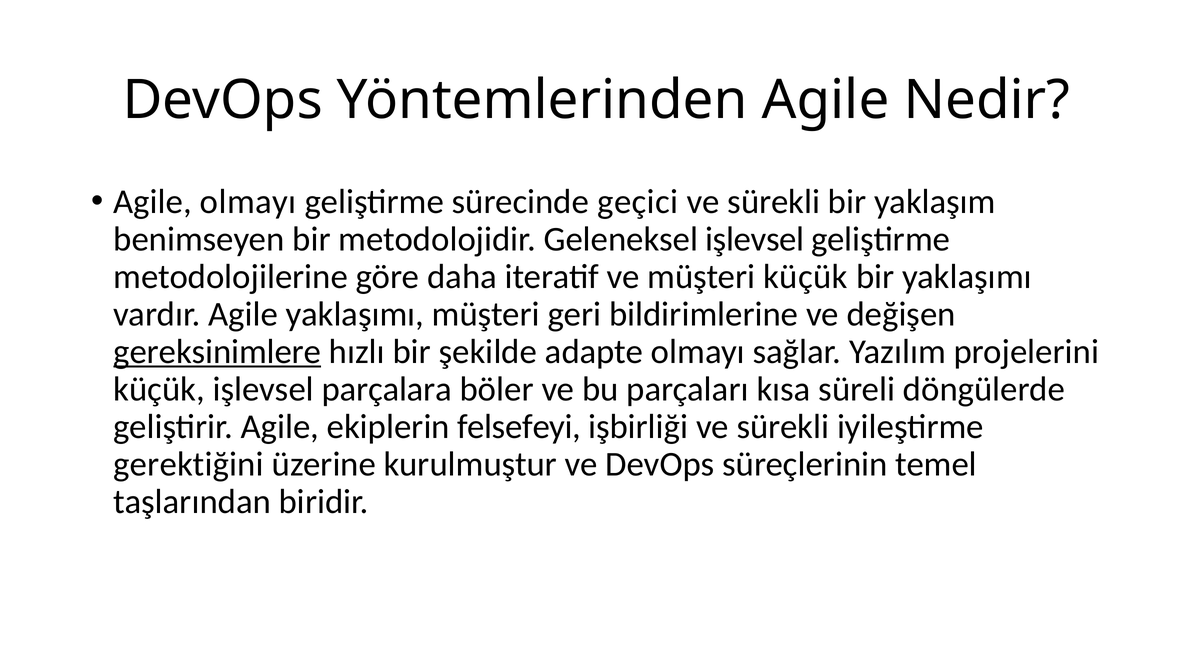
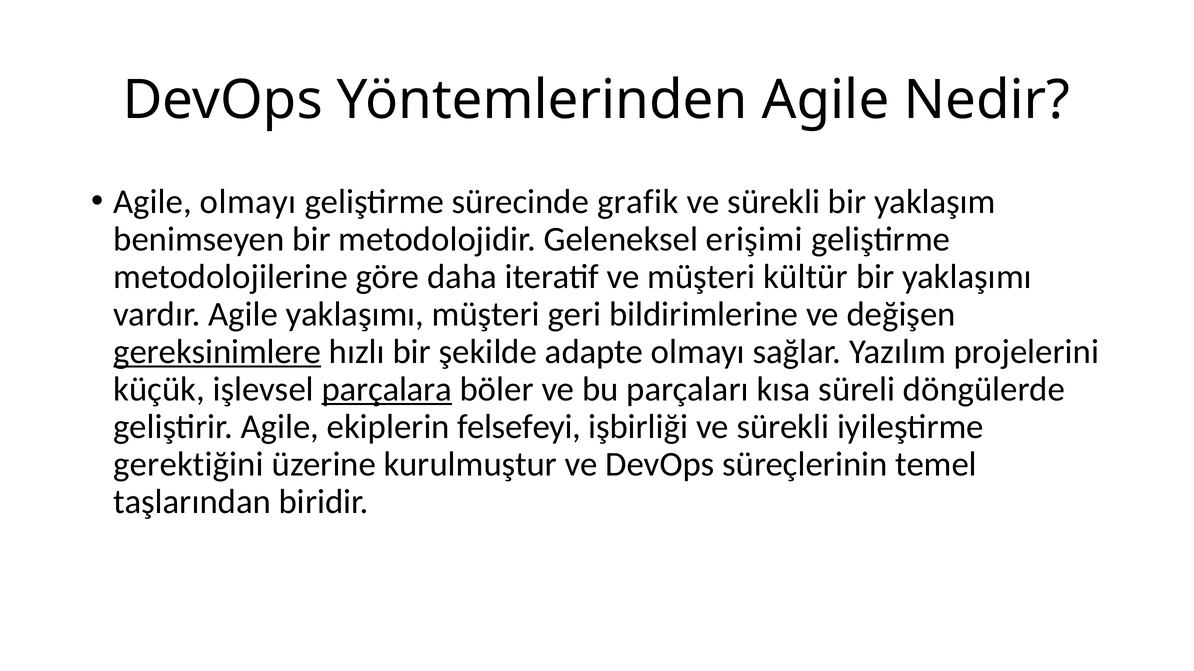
geçici: geçici -> grafik
Geleneksel işlevsel: işlevsel -> erişimi
müşteri küçük: küçük -> kültür
parçalara underline: none -> present
